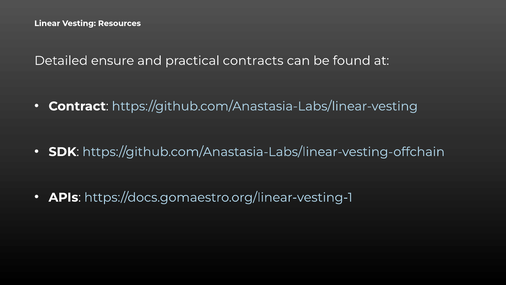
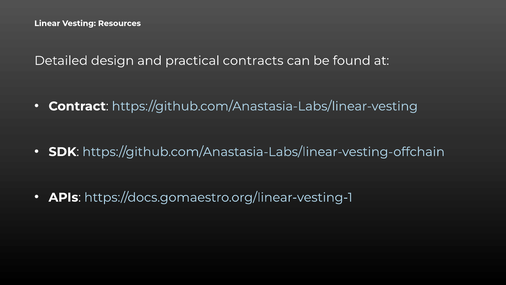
ensure: ensure -> design
